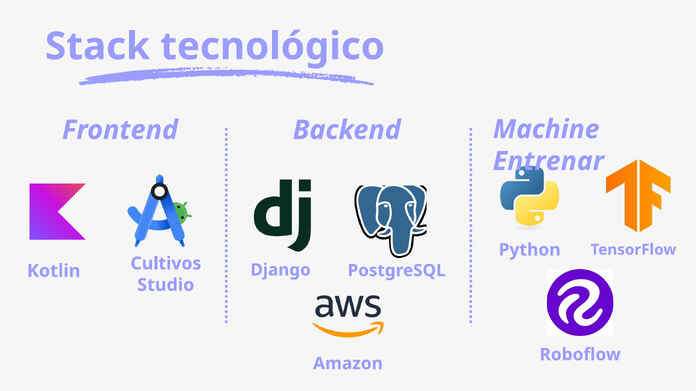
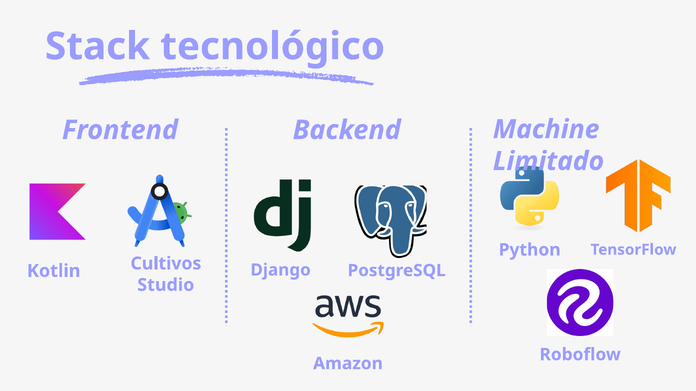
Entrenar: Entrenar -> Limitado
